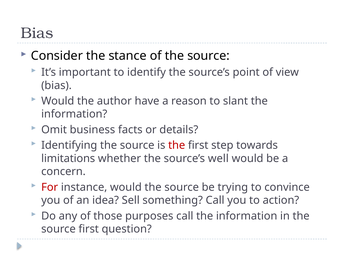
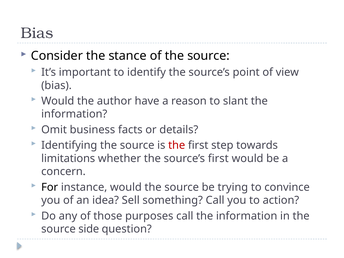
source’s well: well -> first
For colour: red -> black
source first: first -> side
